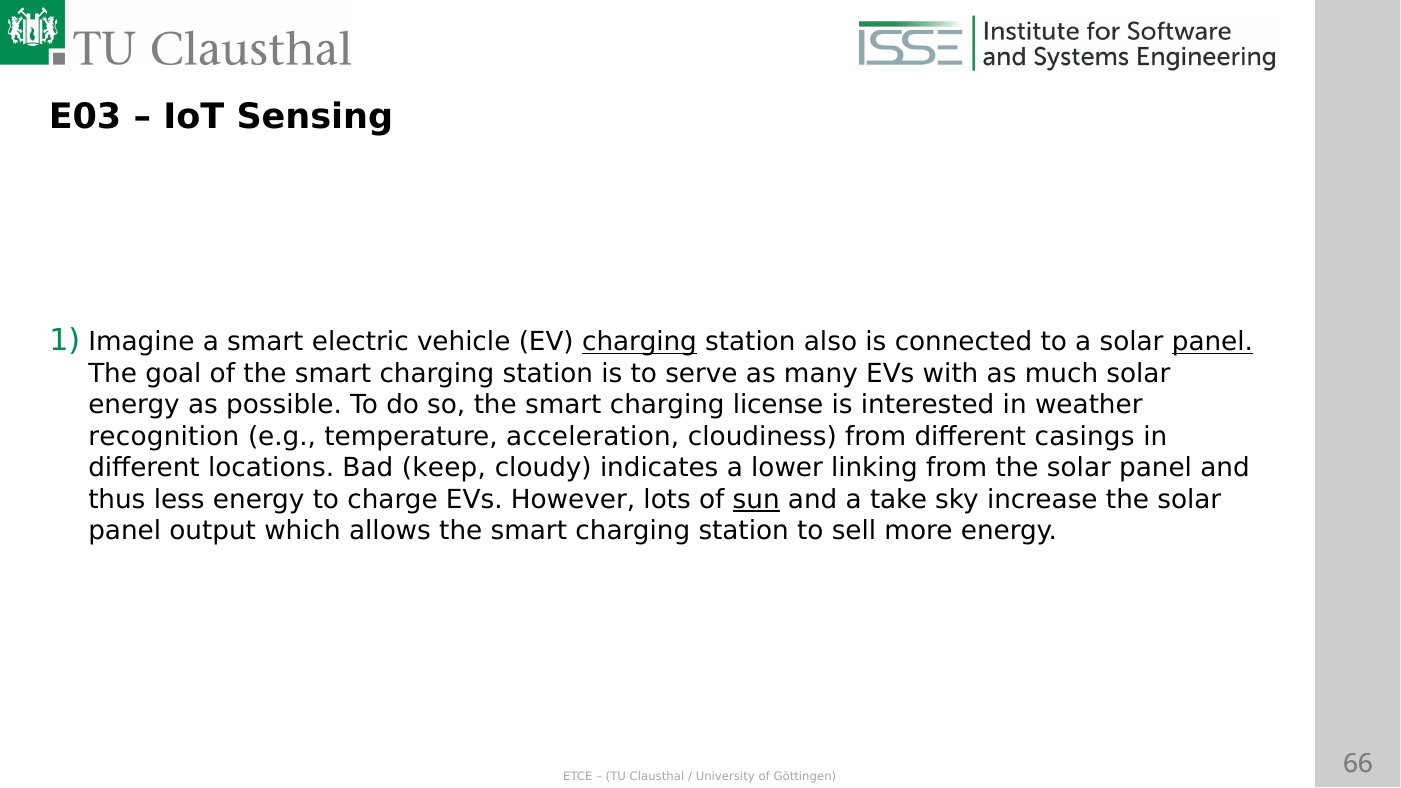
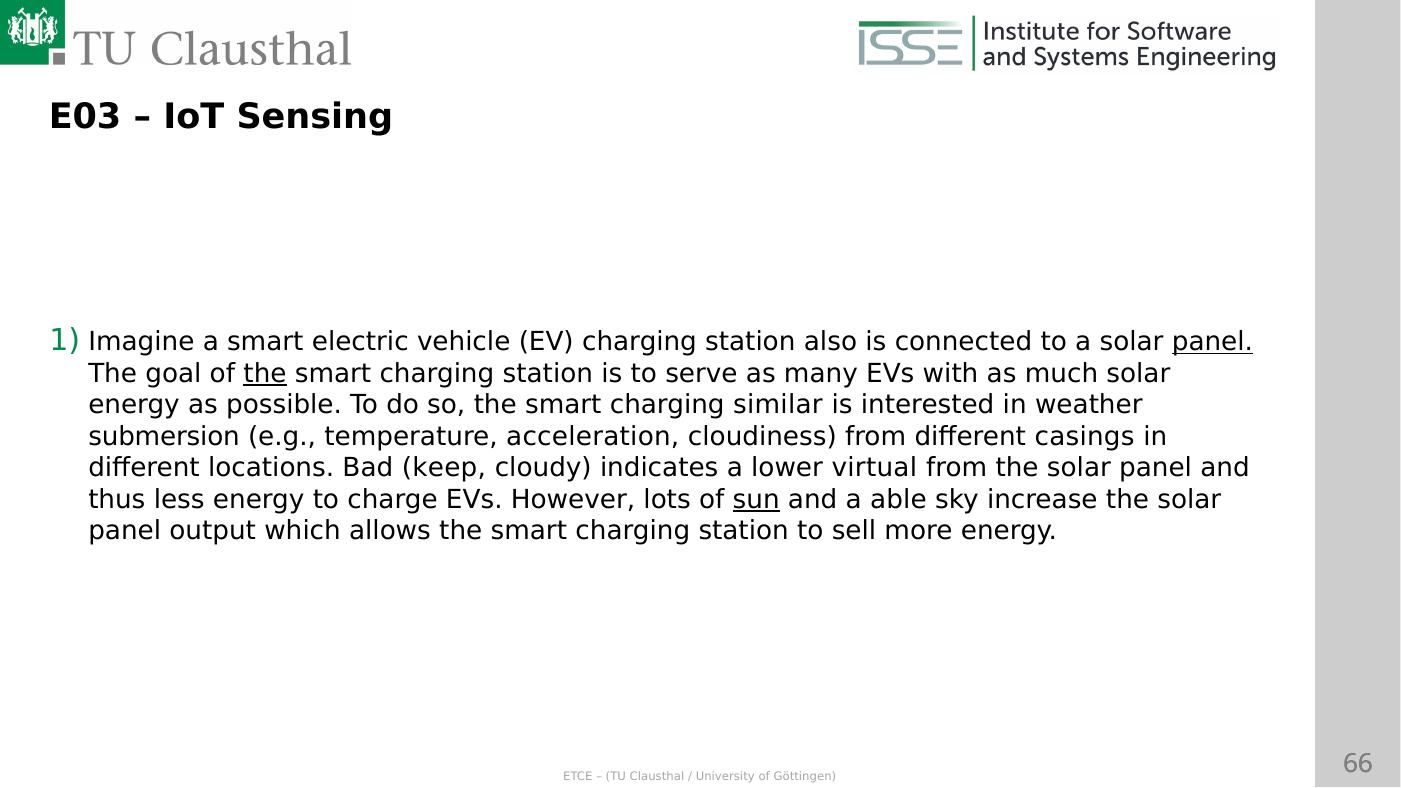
charging at (639, 342) underline: present -> none
the at (265, 374) underline: none -> present
license: license -> similar
recognition: recognition -> submersion
linking: linking -> virtual
take: take -> able
